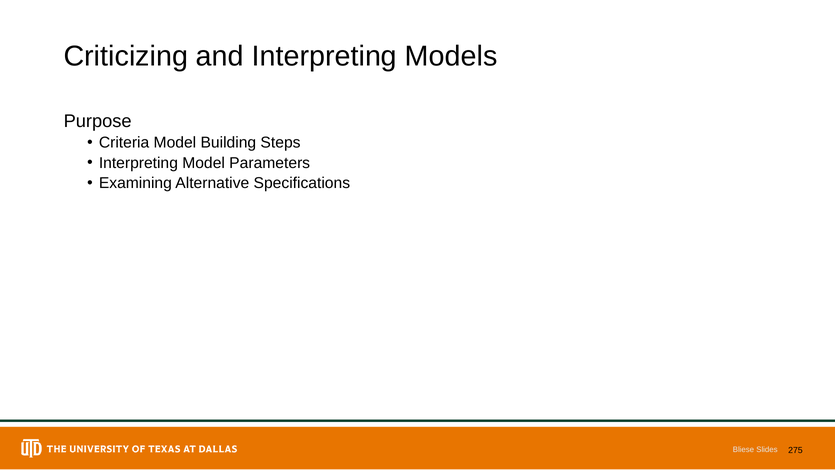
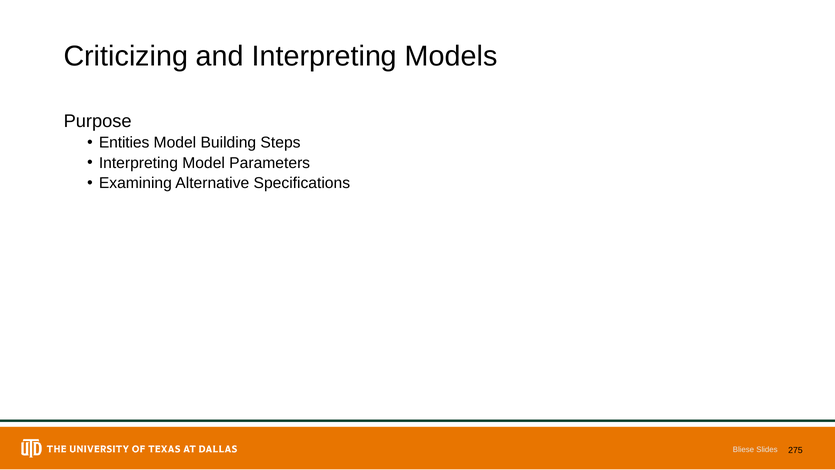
Criteria: Criteria -> Entities
